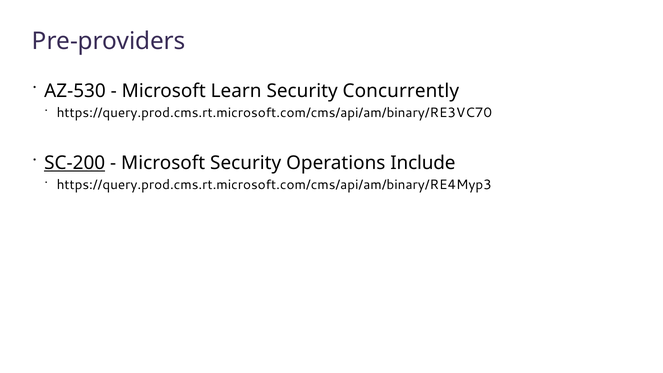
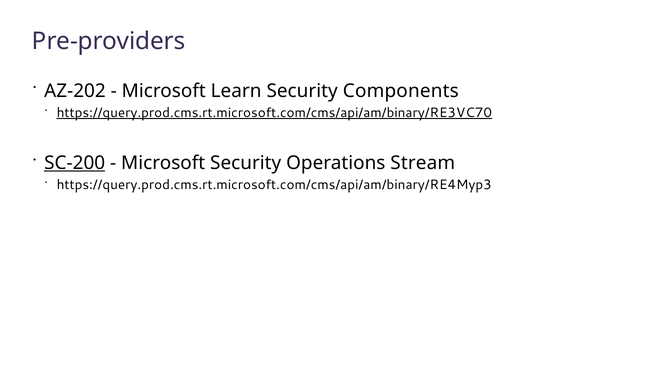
AZ-530: AZ-530 -> AZ-202
Concurrently: Concurrently -> Components
https://query.prod.cms.rt.microsoft.com/cms/api/am/binary/RE3VC70 underline: none -> present
Include: Include -> Stream
